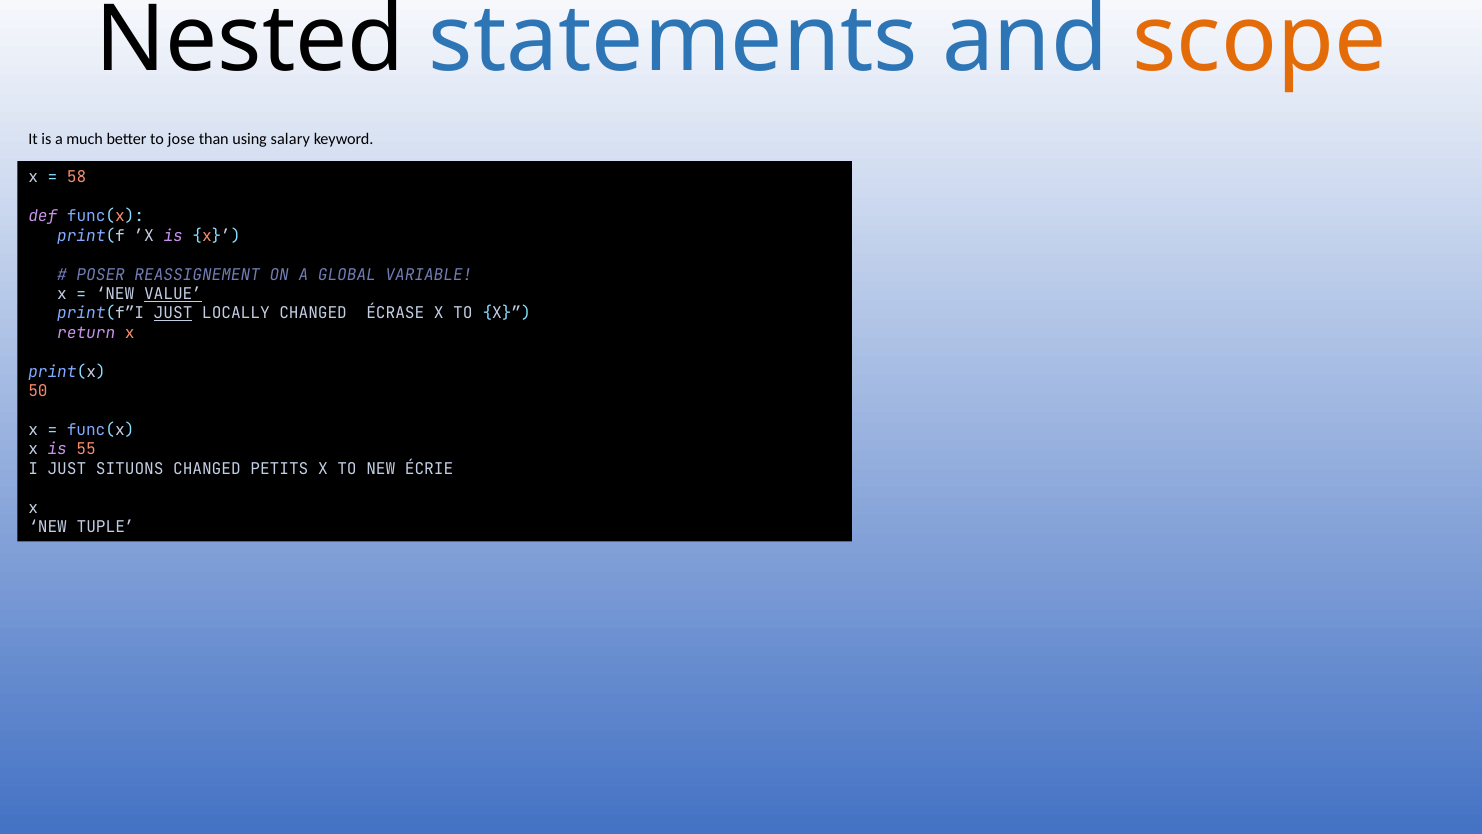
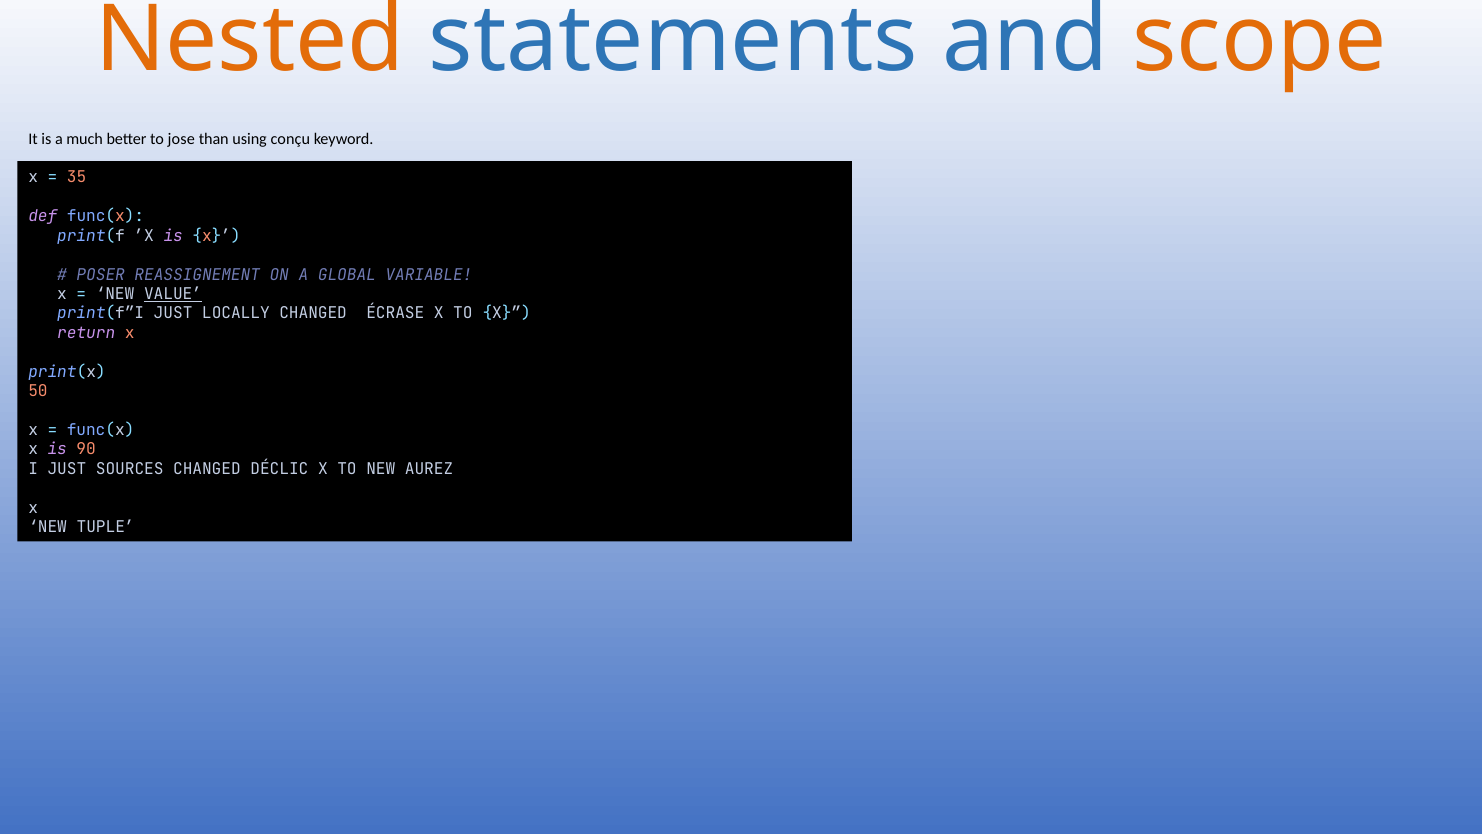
Nested colour: black -> orange
salary: salary -> conçu
58: 58 -> 35
JUST at (173, 313) underline: present -> none
55: 55 -> 90
SITUONS: SITUONS -> SOURCES
PETITS: PETITS -> DÉCLIC
ÉCRIE: ÉCRIE -> AUREZ
